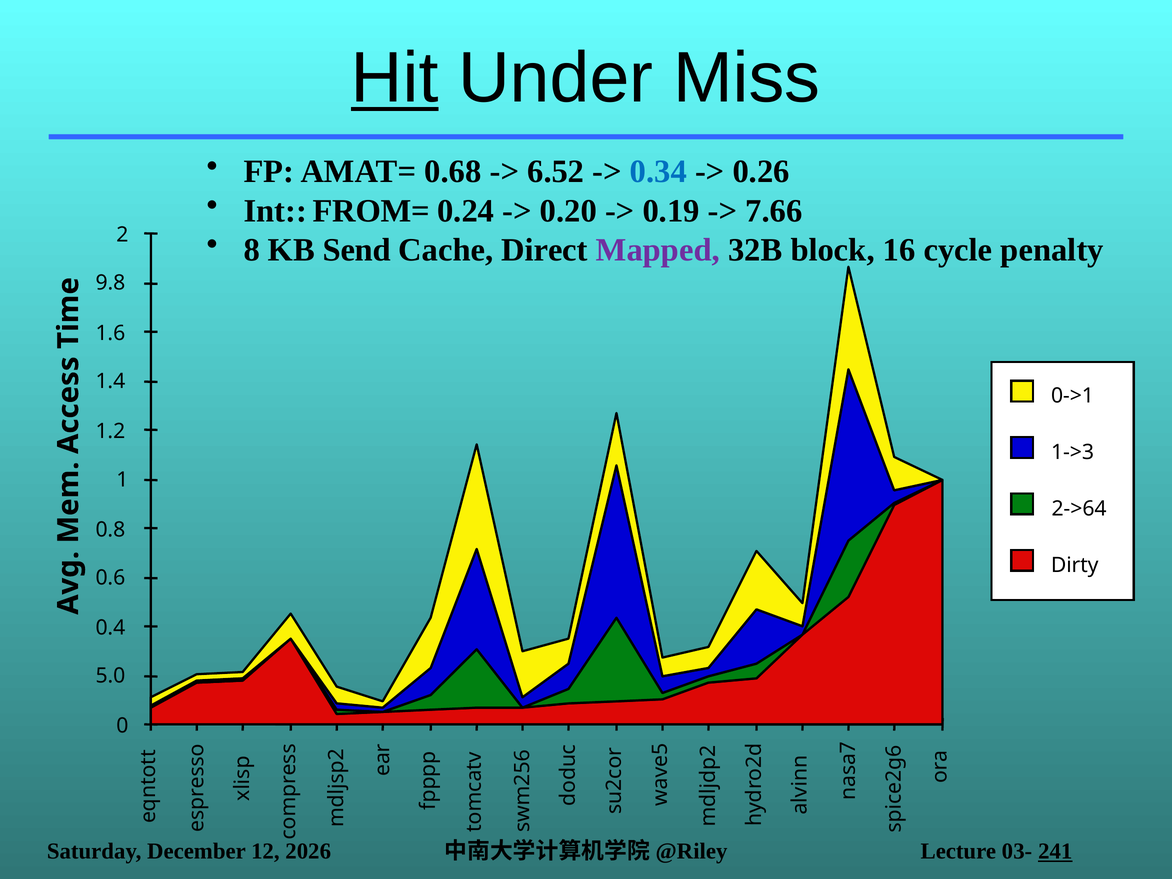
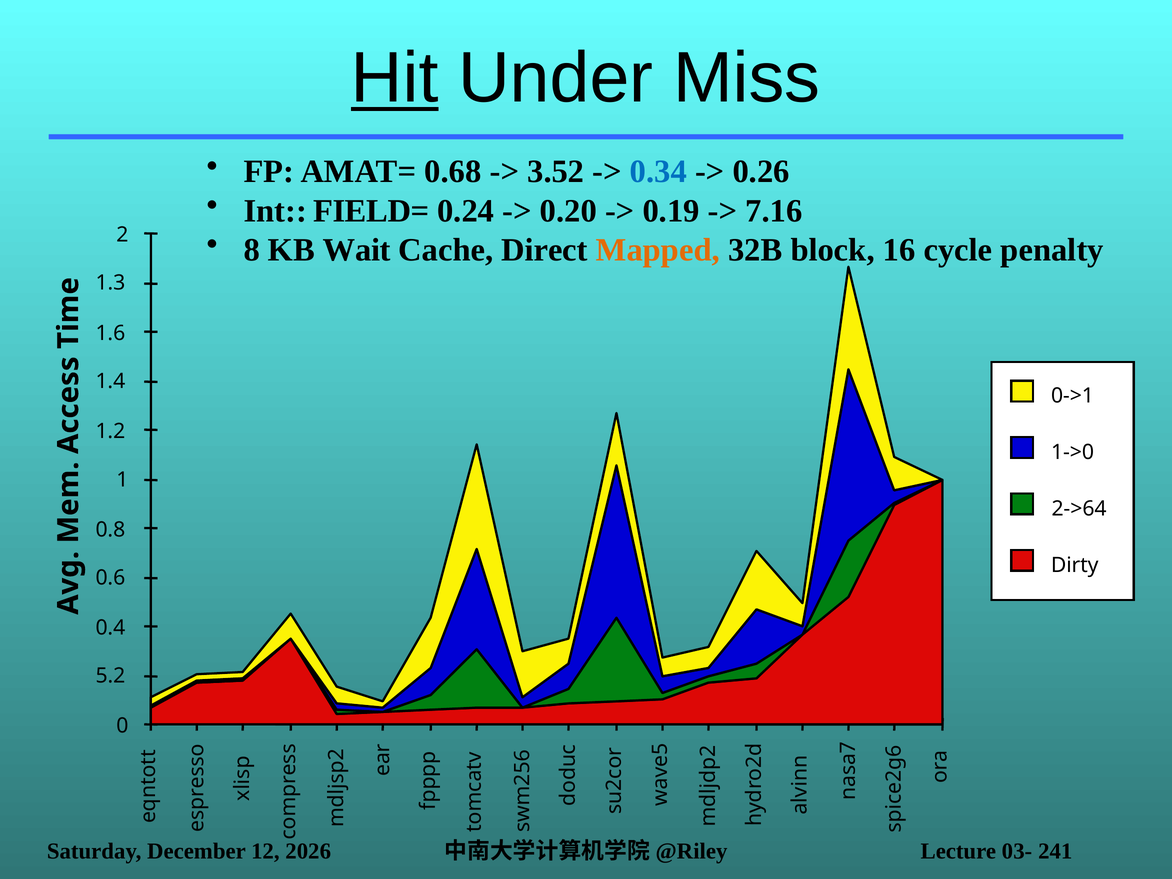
6.52: 6.52 -> 3.52
FROM=: FROM= -> FIELD=
7.66: 7.66 -> 7.16
Send: Send -> Wait
Mapped colour: purple -> orange
9.8: 9.8 -> 1.3
1->3: 1->3 -> 1->0
5.0: 5.0 -> 5.2
241 underline: present -> none
